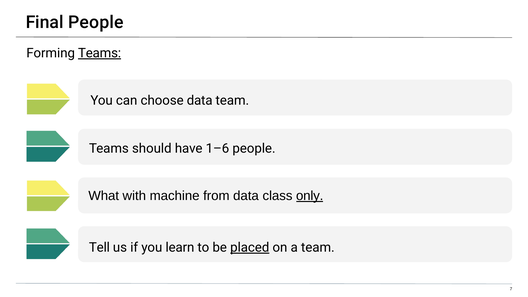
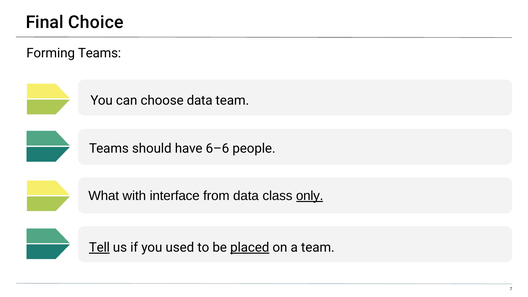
Final People: People -> Choice
Teams at (100, 53) underline: present -> none
1–6: 1–6 -> 6–6
machine: machine -> interface
Tell underline: none -> present
learn: learn -> used
